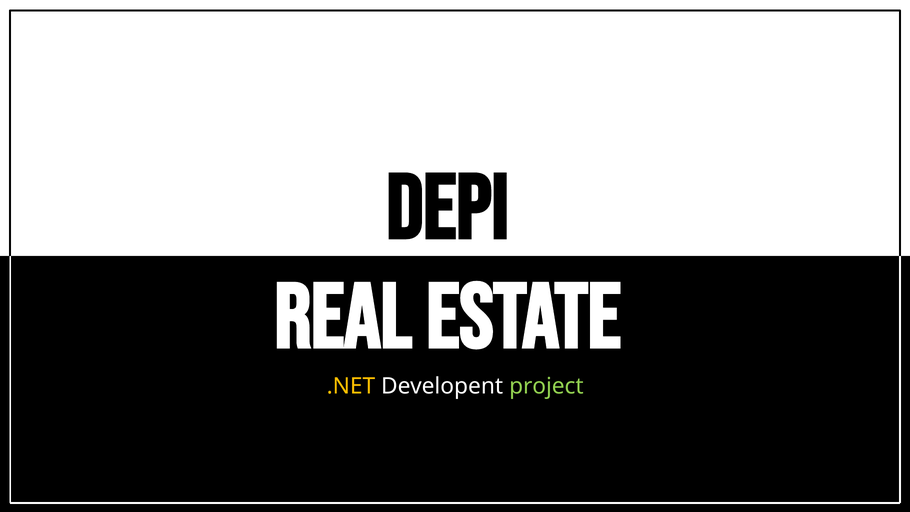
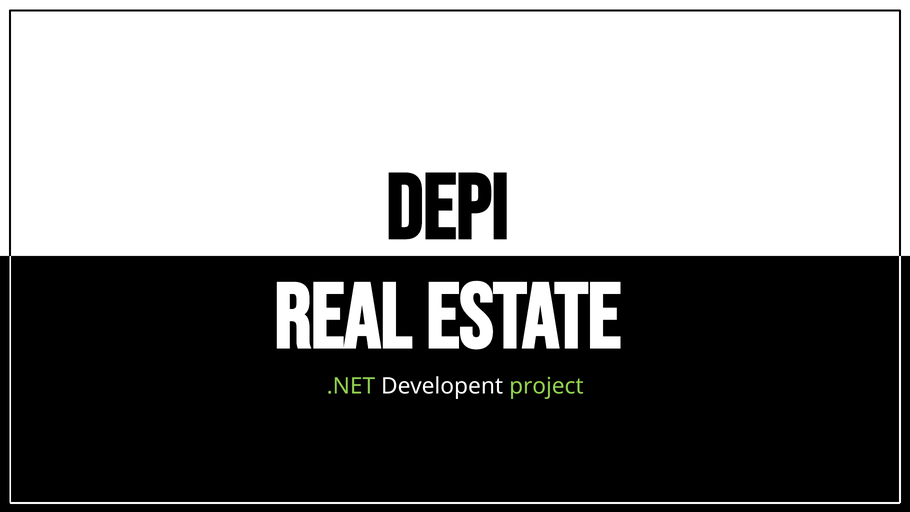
.NET colour: yellow -> light green
